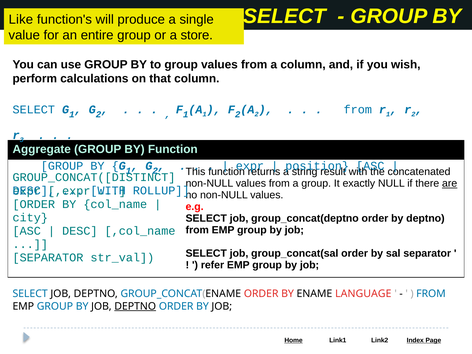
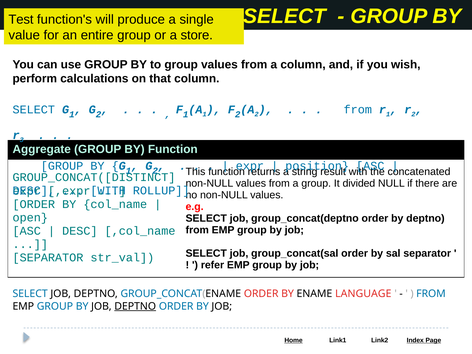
Like: Like -> Test
exactly: exactly -> divided
are underline: present -> none
city: city -> open
